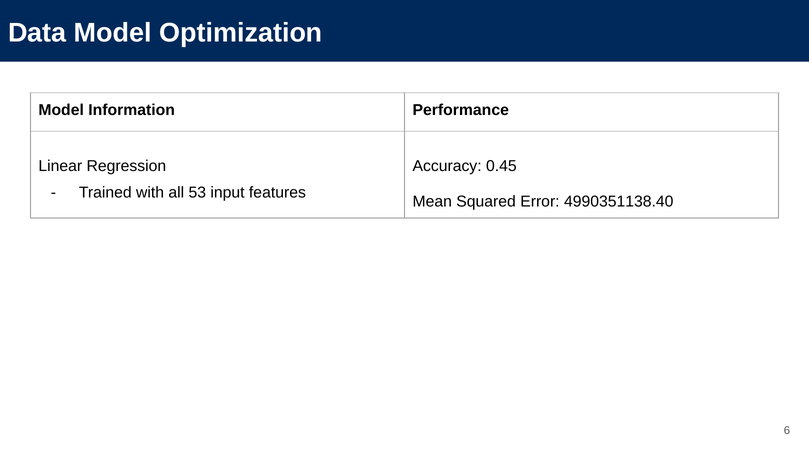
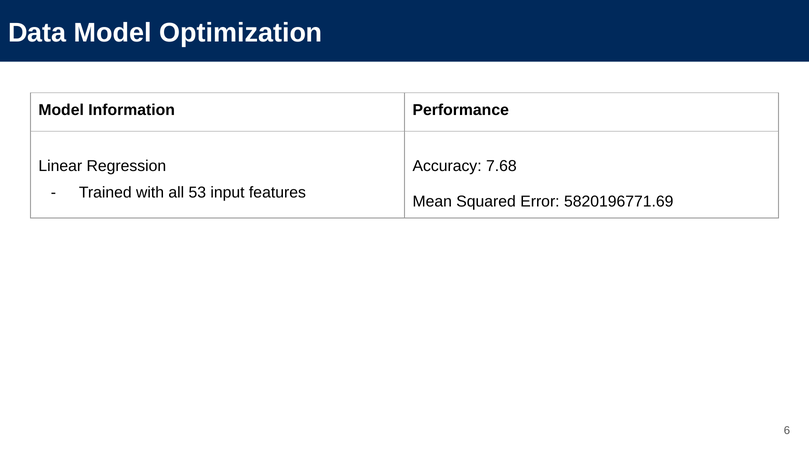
0.45: 0.45 -> 7.68
4990351138.40: 4990351138.40 -> 5820196771.69
